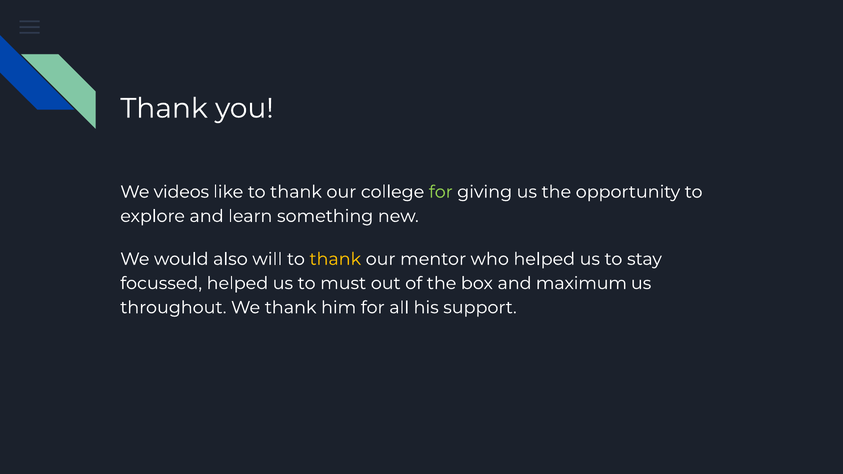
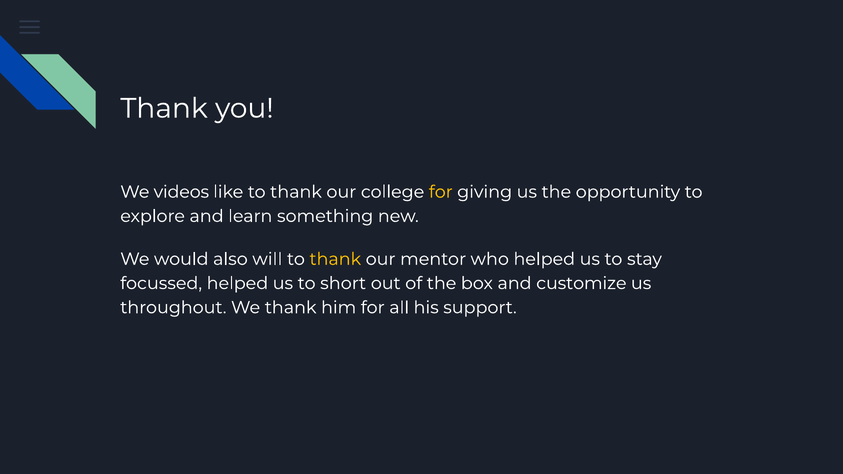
for at (441, 192) colour: light green -> yellow
must: must -> short
maximum: maximum -> customize
